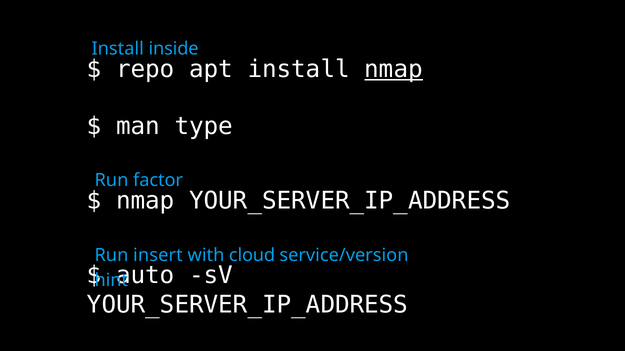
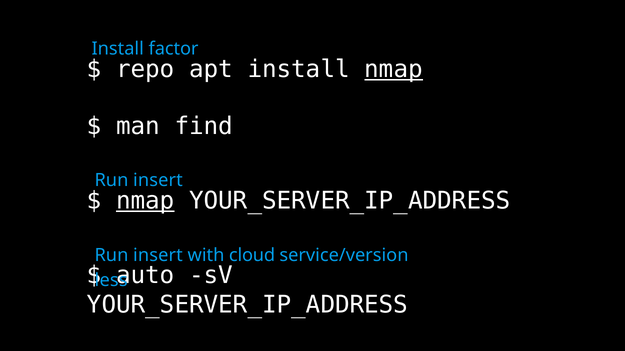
inside: inside -> factor
type: type -> find
factor at (158, 181): factor -> insert
nmap at (145, 201) underline: none -> present
hint: hint -> less
